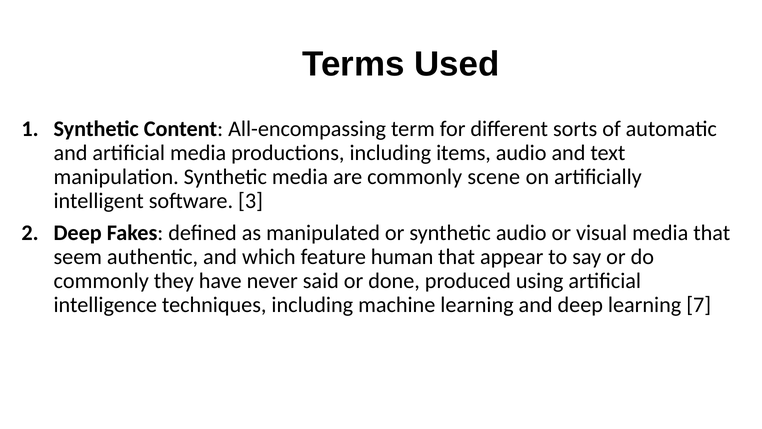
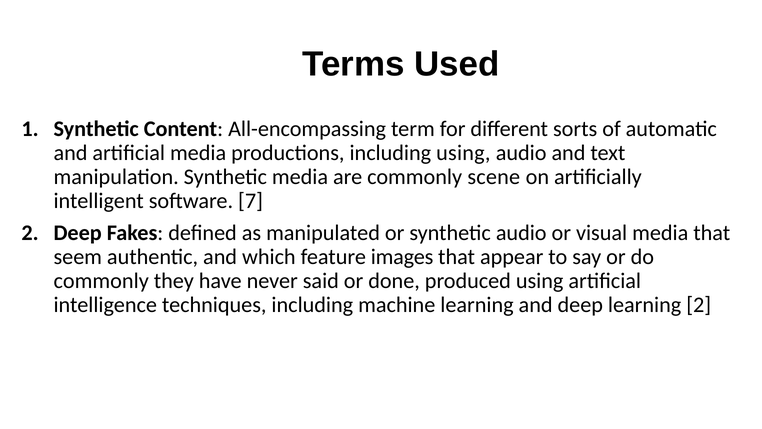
including items: items -> using
3: 3 -> 7
human: human -> images
learning 7: 7 -> 2
